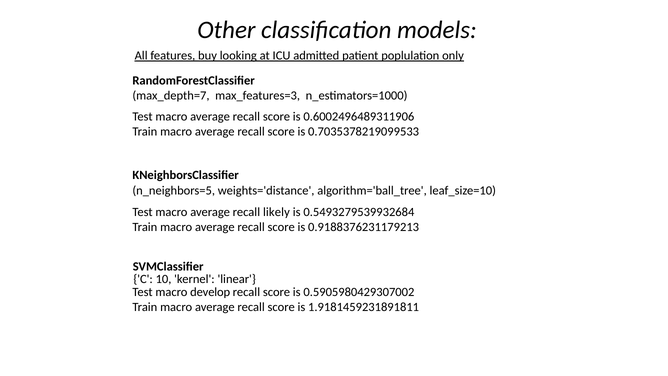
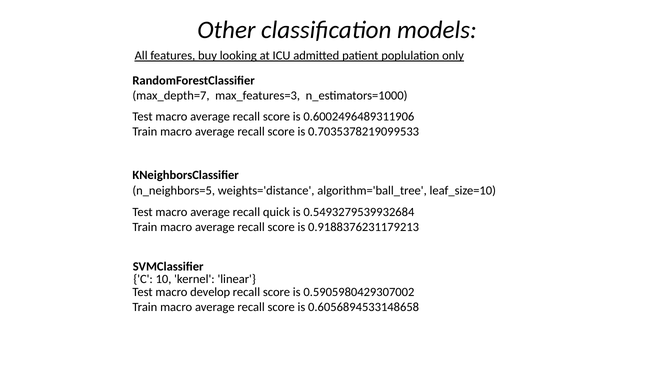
likely: likely -> quick
1.9181459231891811: 1.9181459231891811 -> 0.6056894533148658
